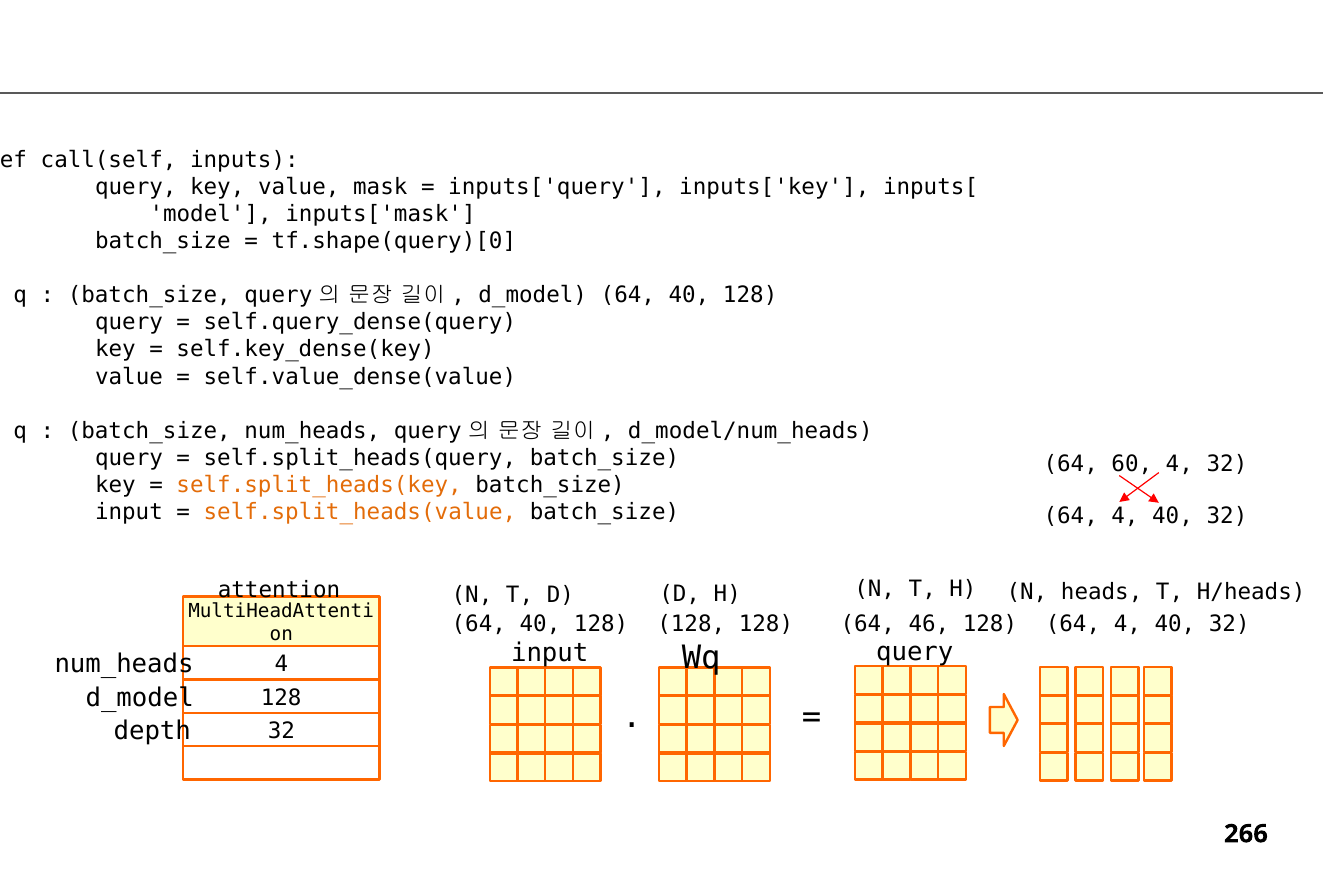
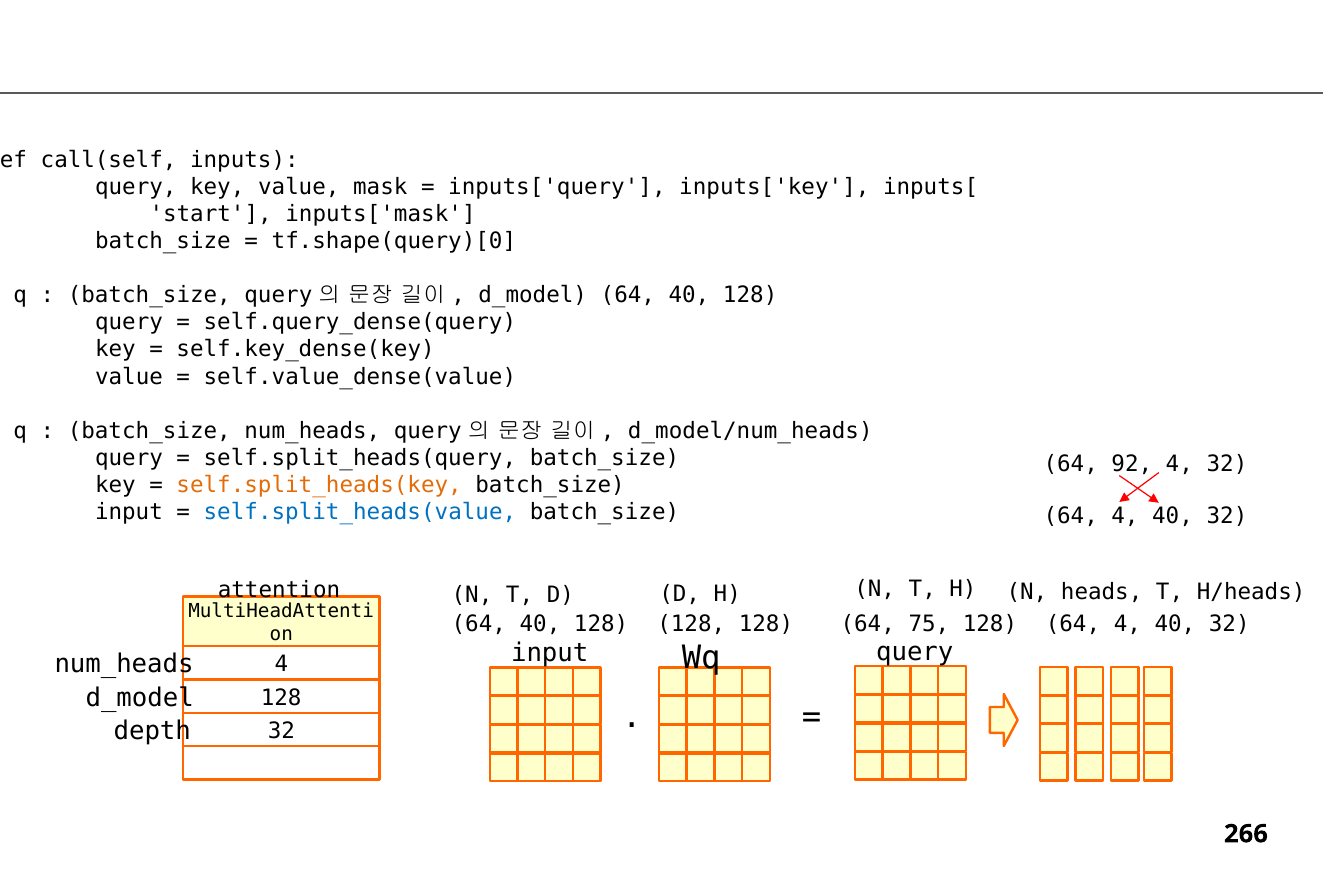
model: model -> start
60: 60 -> 92
self.split_heads(value colour: orange -> blue
46: 46 -> 75
